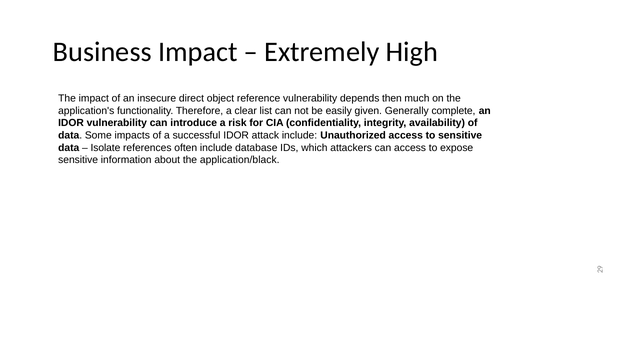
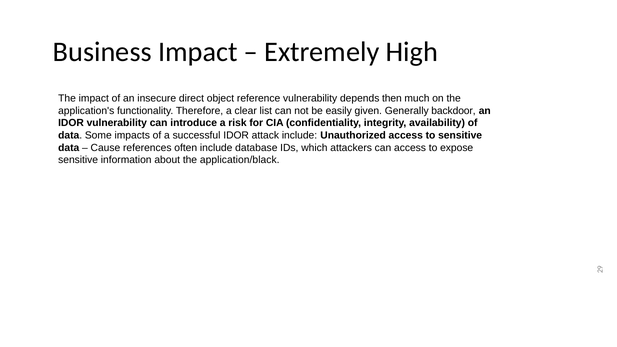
complete: complete -> backdoor
Isolate: Isolate -> Cause
